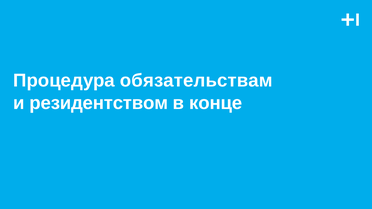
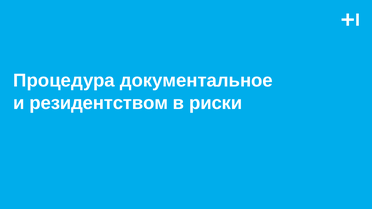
обязательствам: обязательствам -> документальное
конце: конце -> риски
